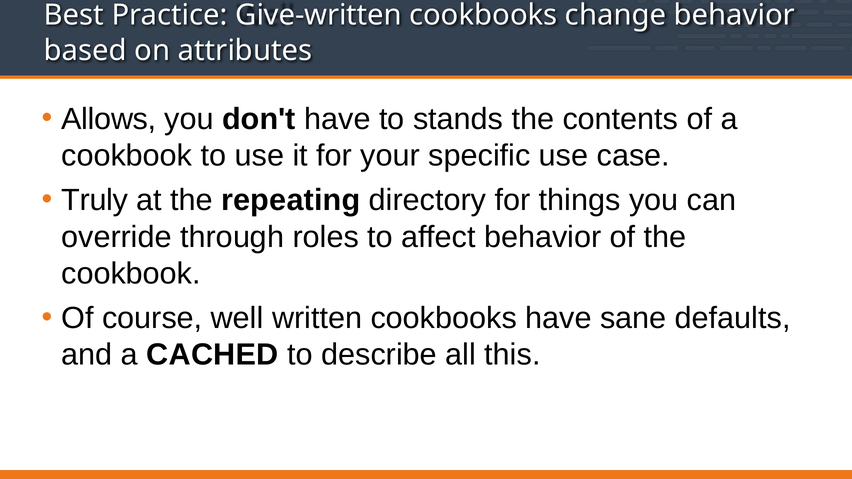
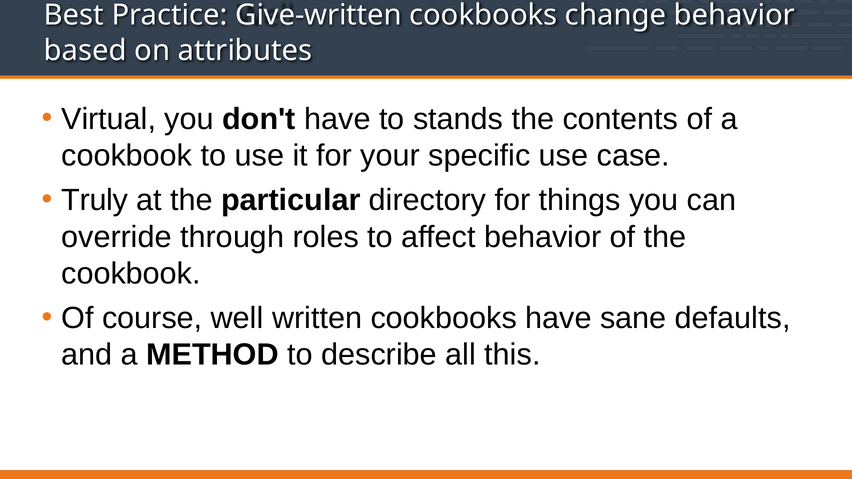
Allows: Allows -> Virtual
repeating: repeating -> particular
CACHED: CACHED -> METHOD
